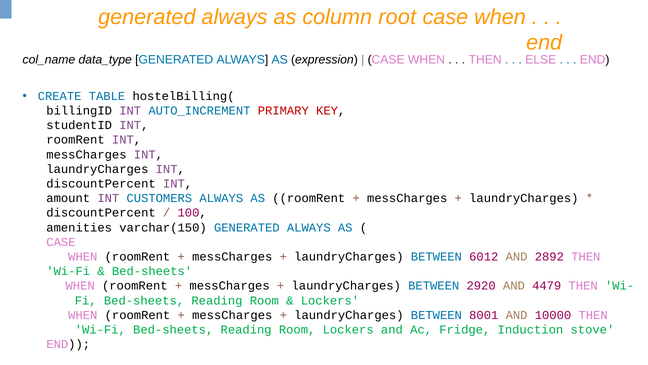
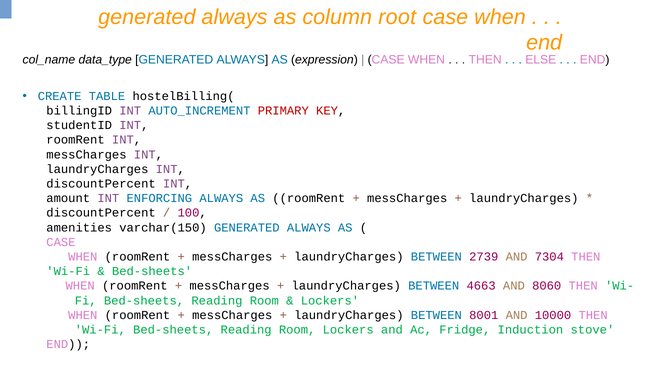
CUSTOMERS: CUSTOMERS -> ENFORCING
6012: 6012 -> 2739
2892: 2892 -> 7304
2920: 2920 -> 4663
4479: 4479 -> 8060
